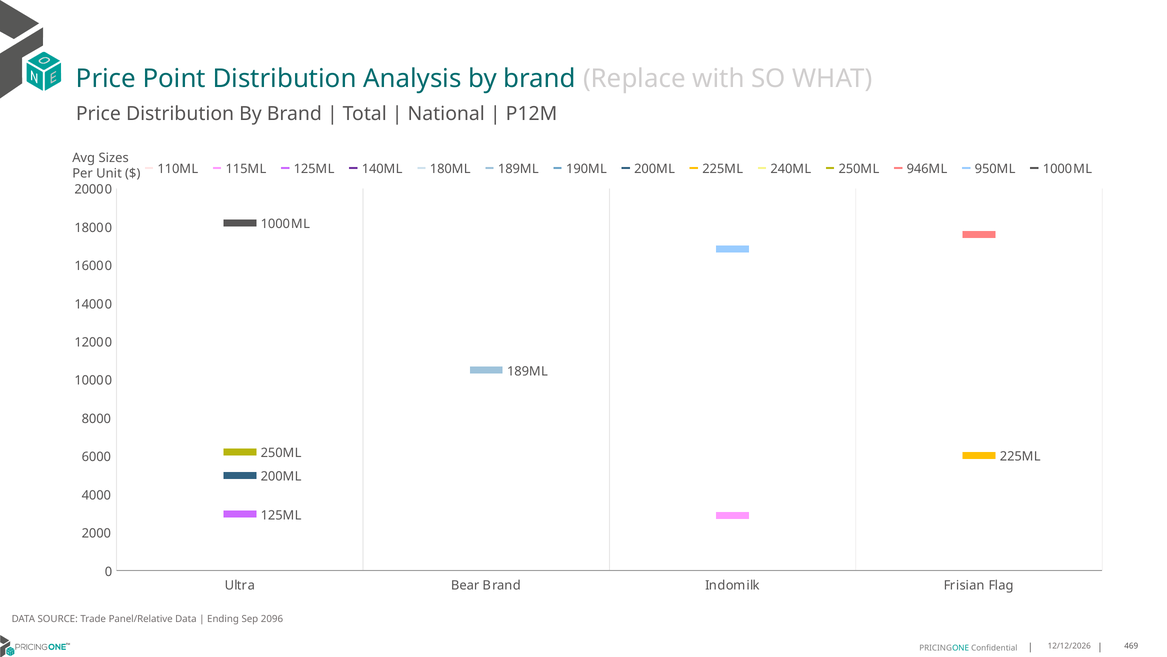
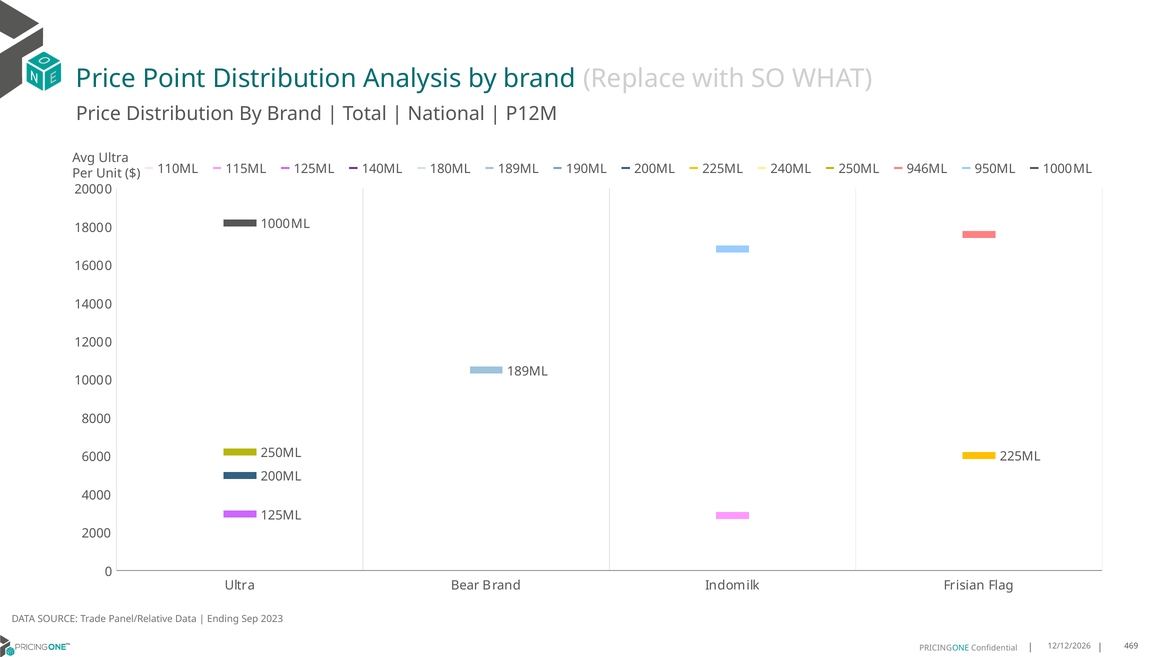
Avg Sizes: Sizes -> Ultra
2096: 2096 -> 2023
